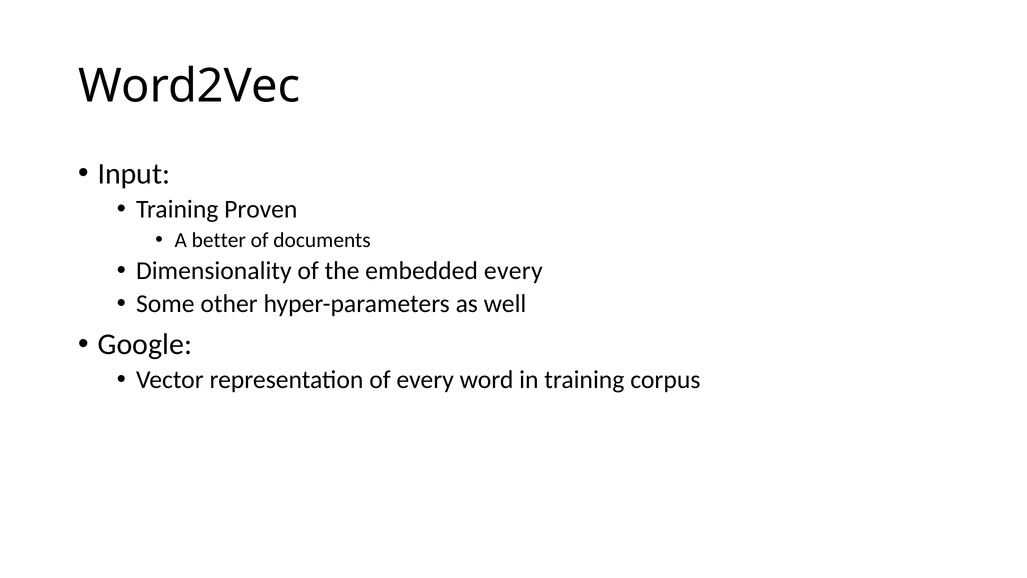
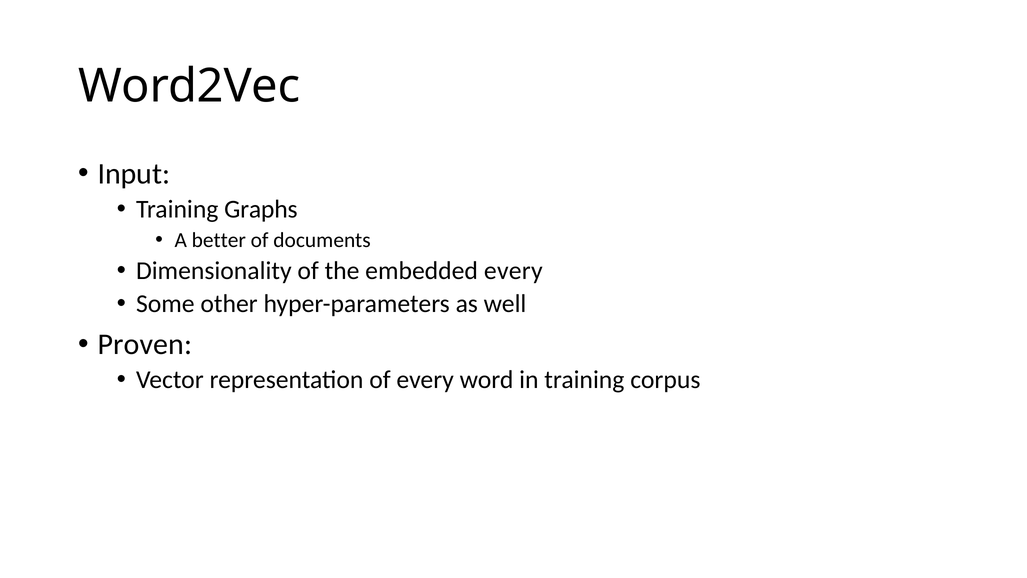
Proven: Proven -> Graphs
Google: Google -> Proven
